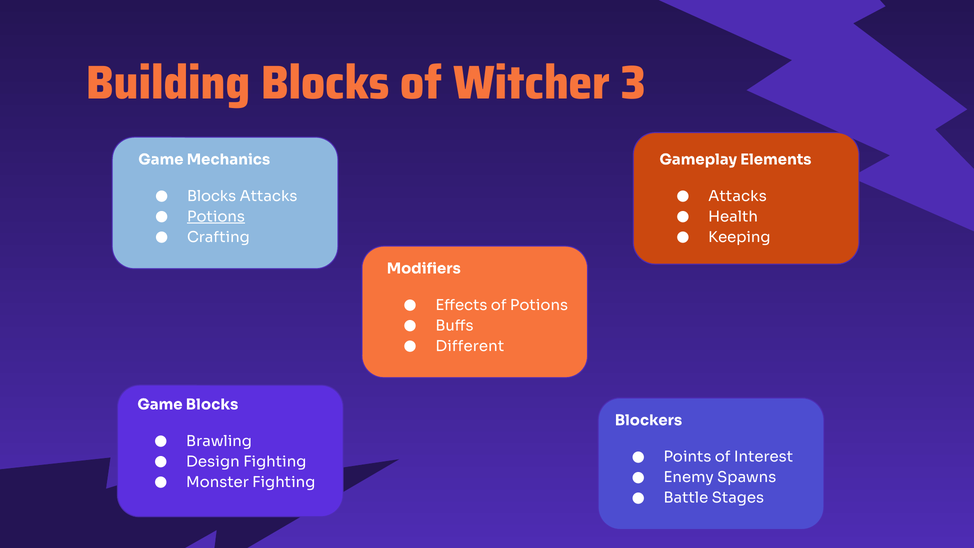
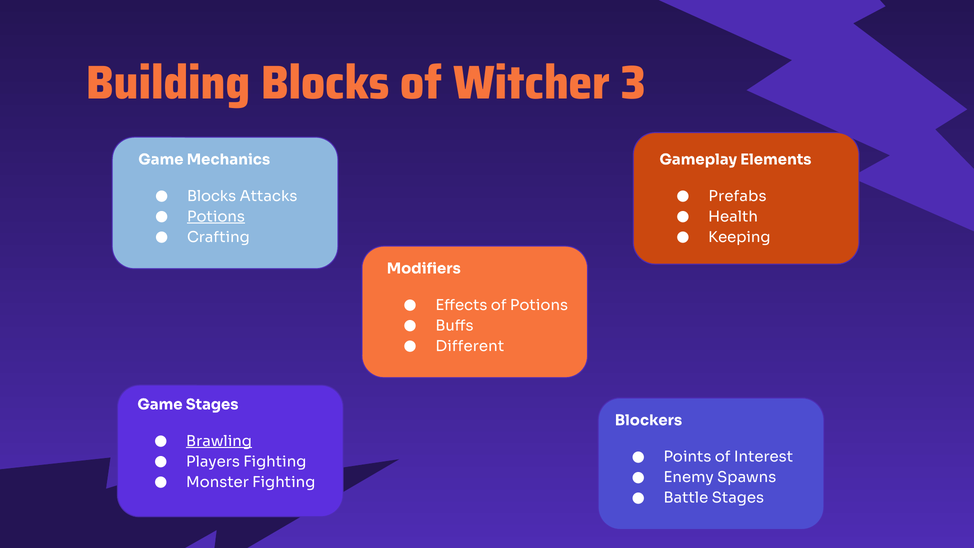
Attacks at (738, 196): Attacks -> Prefabs
Game Blocks: Blocks -> Stages
Brawling underline: none -> present
Design: Design -> Players
